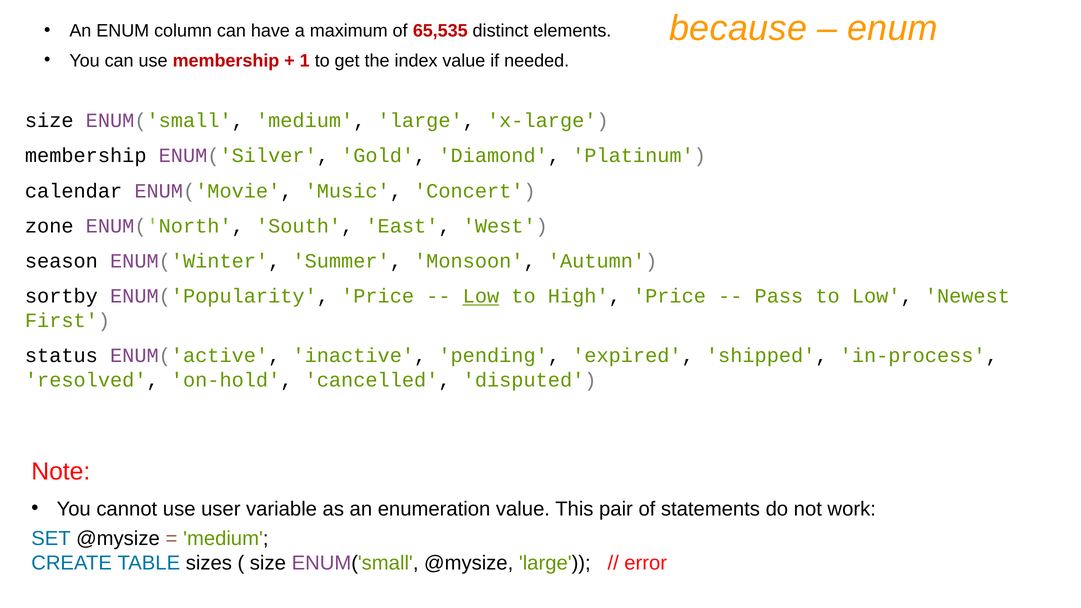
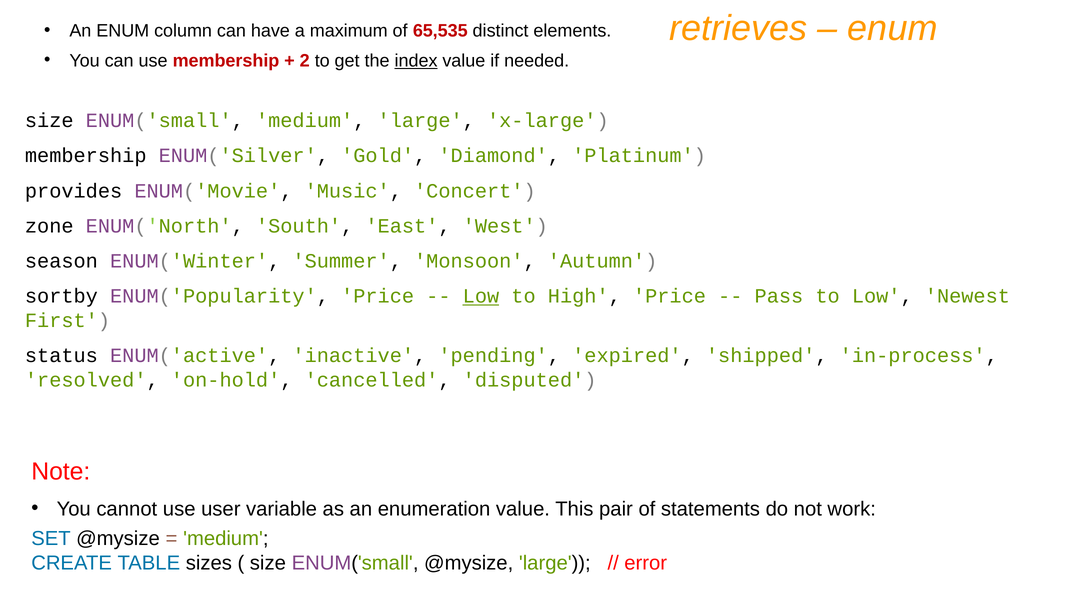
because: because -> retrieves
1: 1 -> 2
index underline: none -> present
calendar: calendar -> provides
